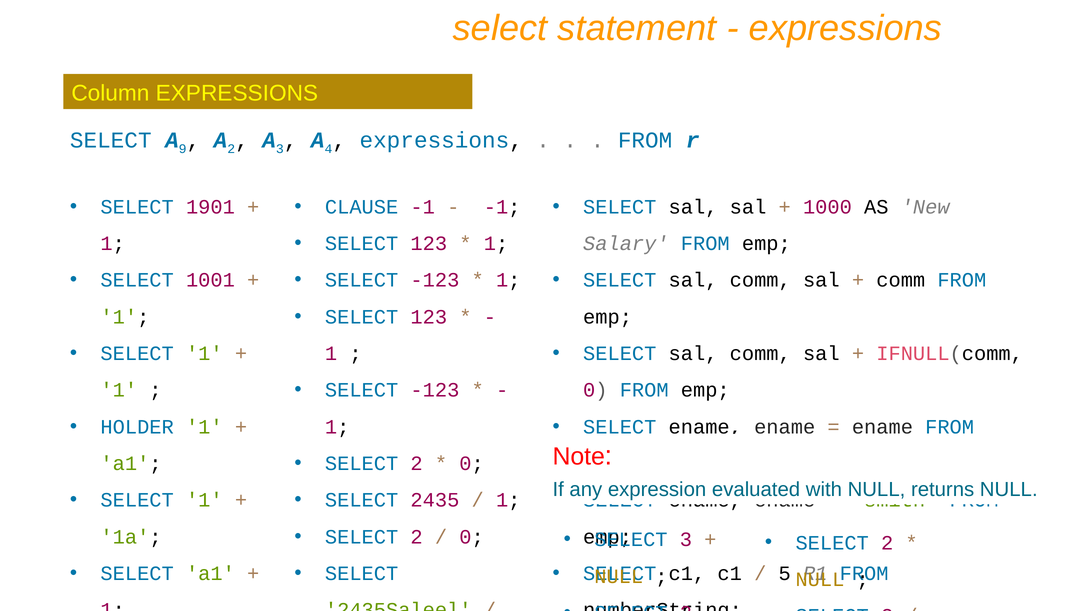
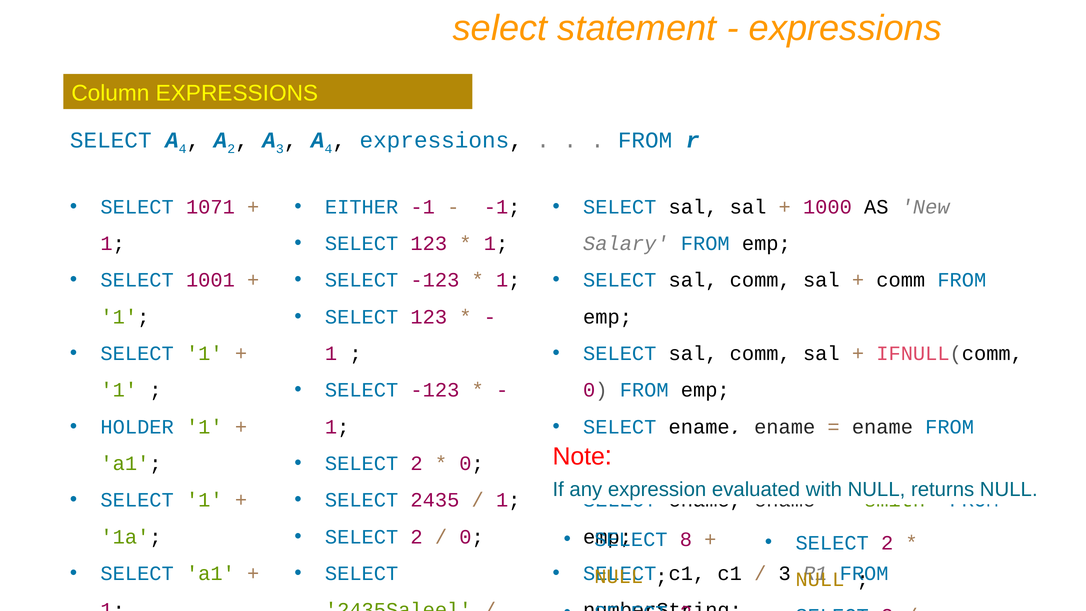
9 at (183, 149): 9 -> 4
1901: 1901 -> 1071
CLAUSE: CLAUSE -> EITHER
3 at (686, 540): 3 -> 8
5 at (785, 573): 5 -> 3
